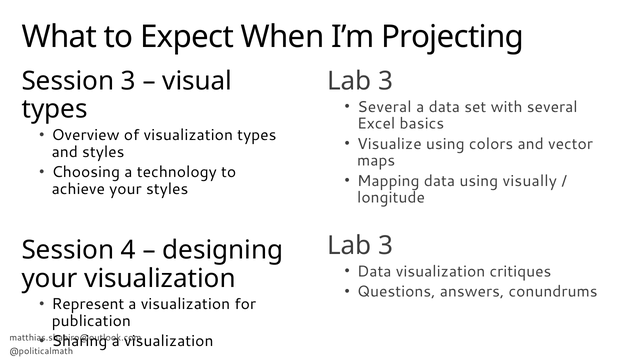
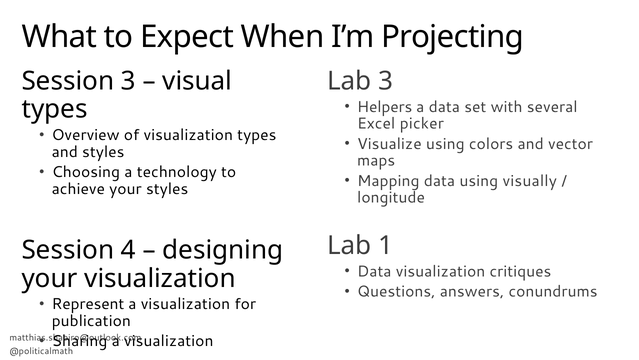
Several at (384, 107): Several -> Helpers
basics: basics -> picker
3 at (386, 245): 3 -> 1
